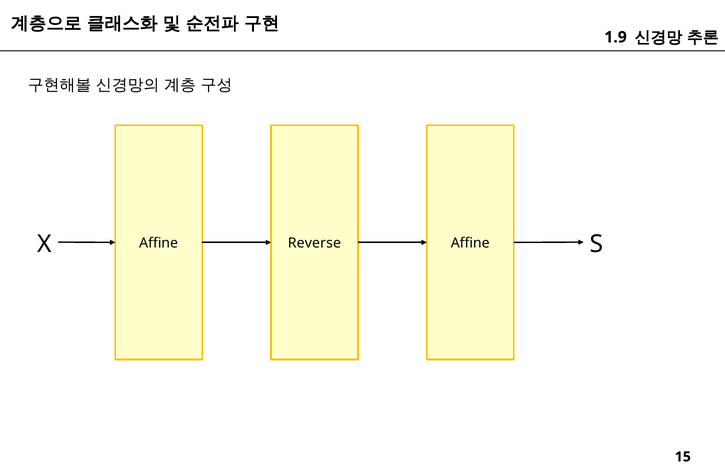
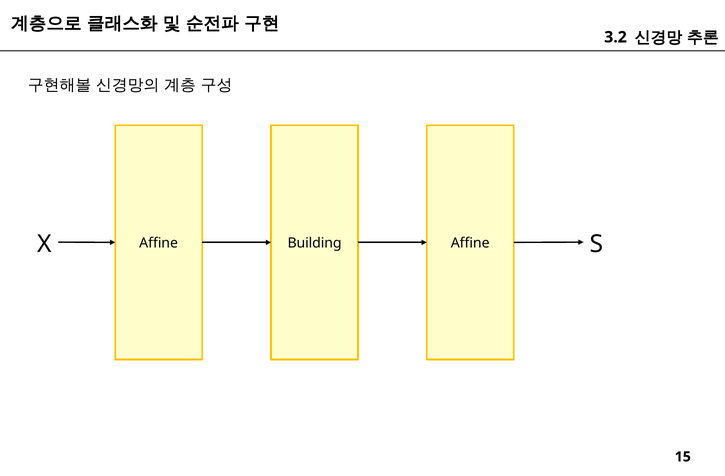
1.9: 1.9 -> 3.2
Reverse: Reverse -> Building
